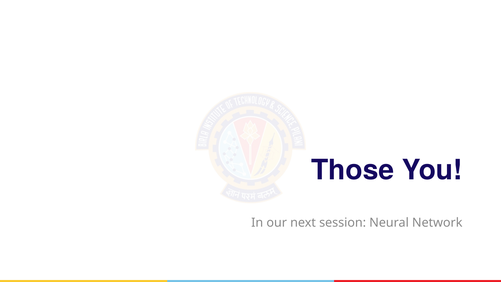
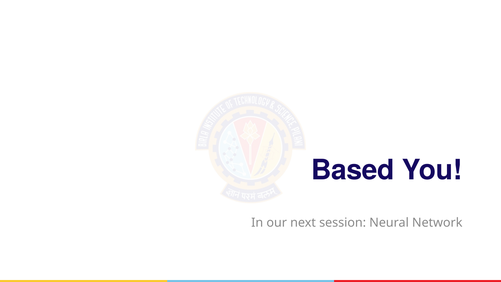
Those: Those -> Based
